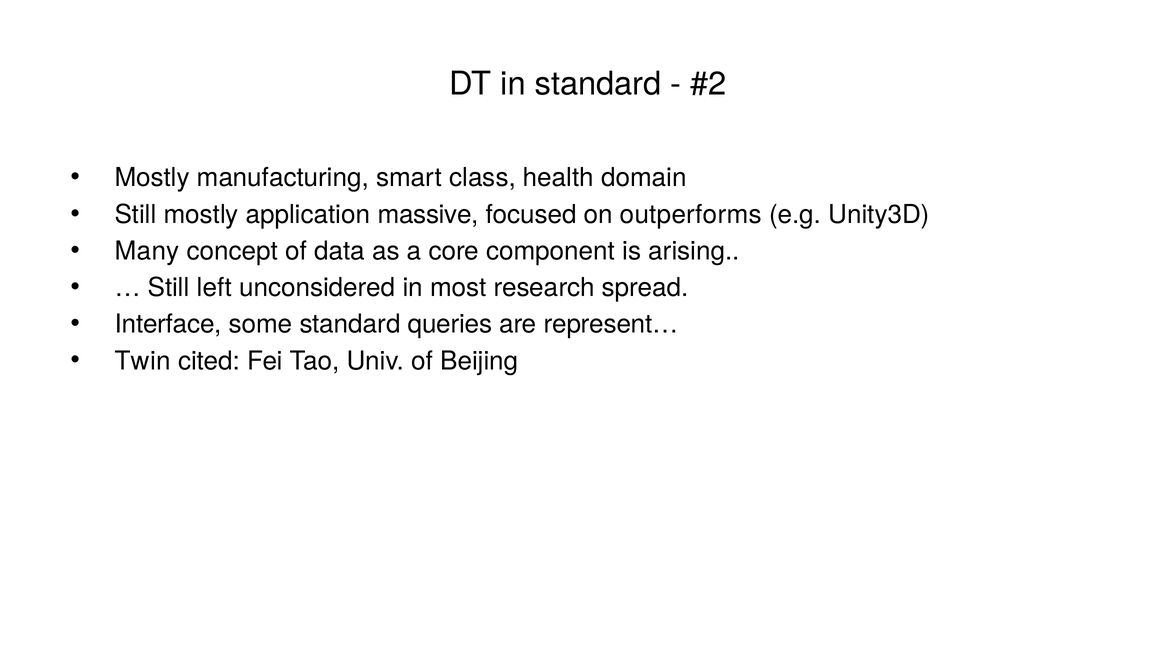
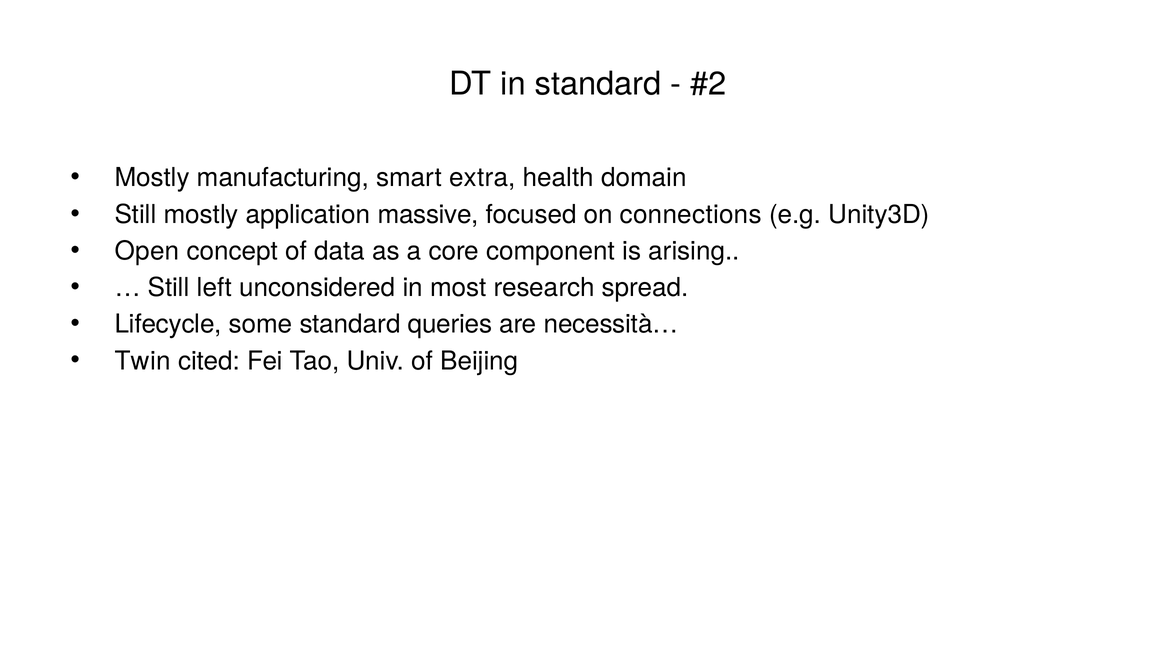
class: class -> extra
outperforms: outperforms -> connections
Many: Many -> Open
Interface: Interface -> Lifecycle
represent…: represent… -> necessità…
